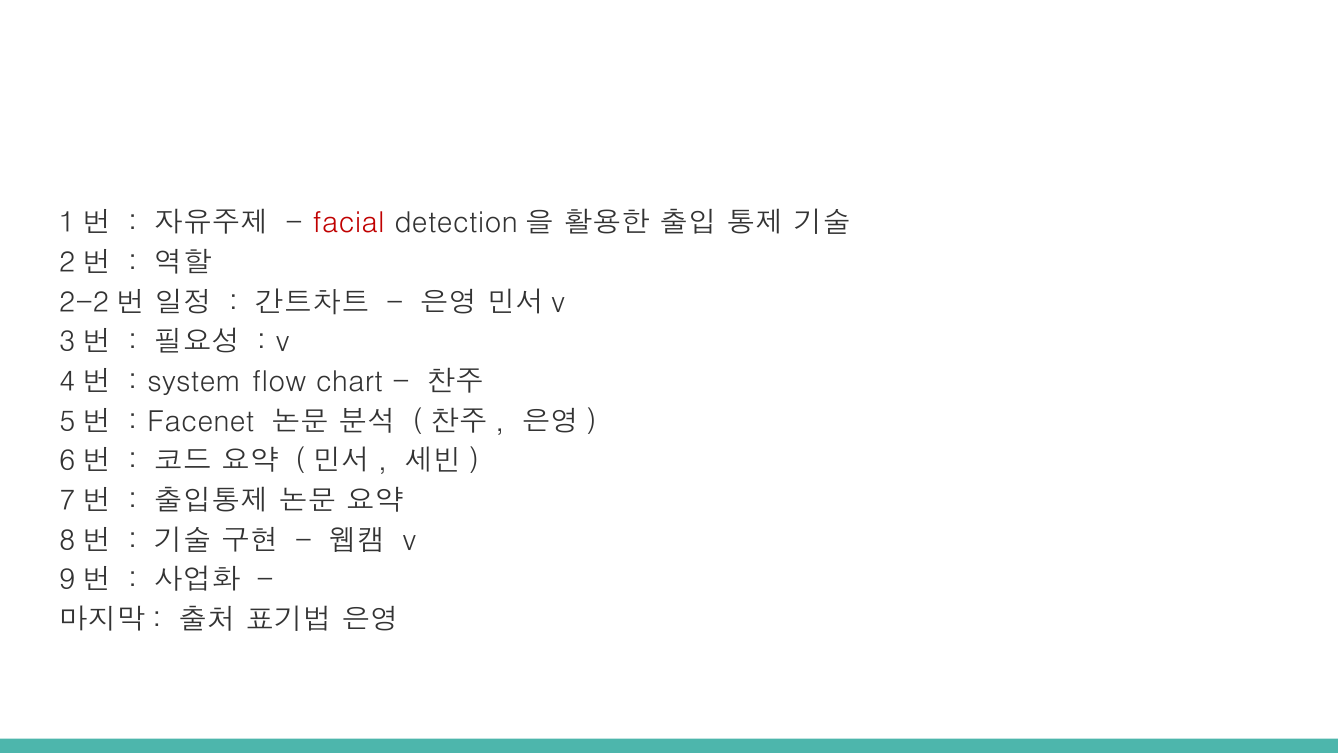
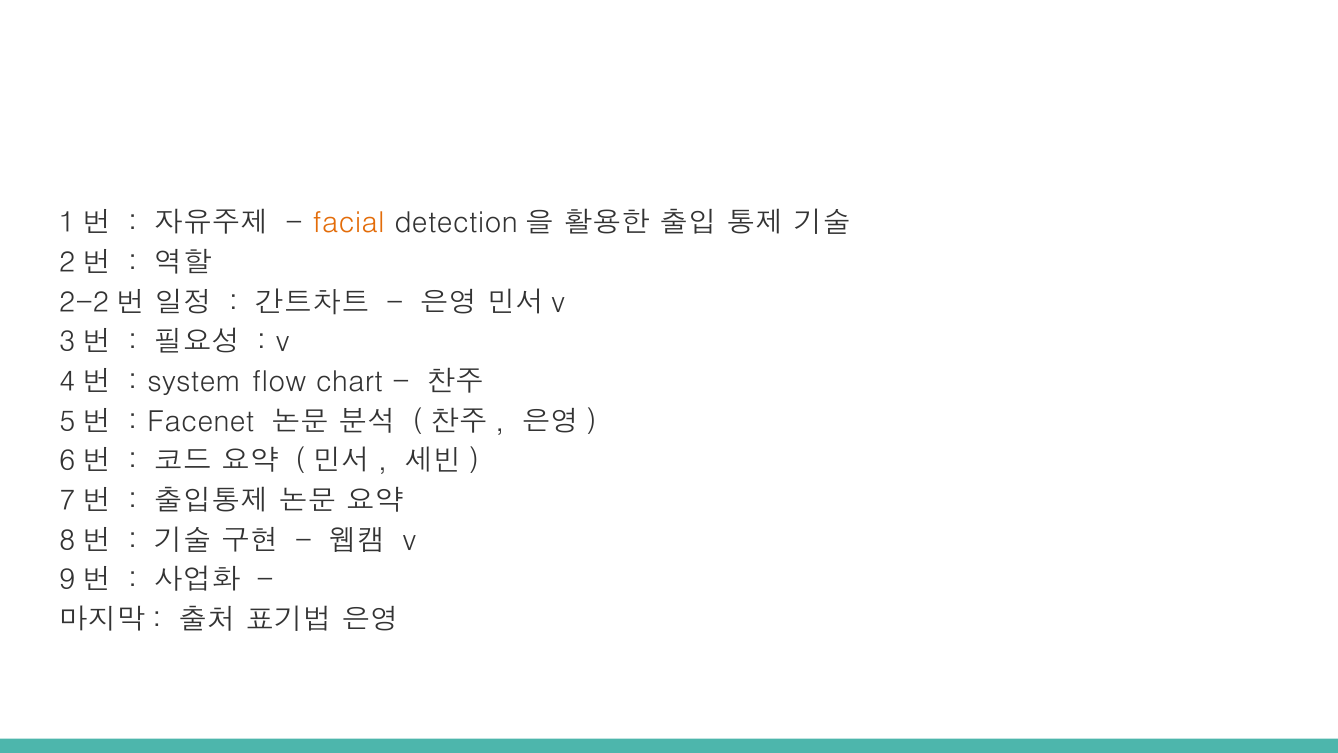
facial colour: red -> orange
